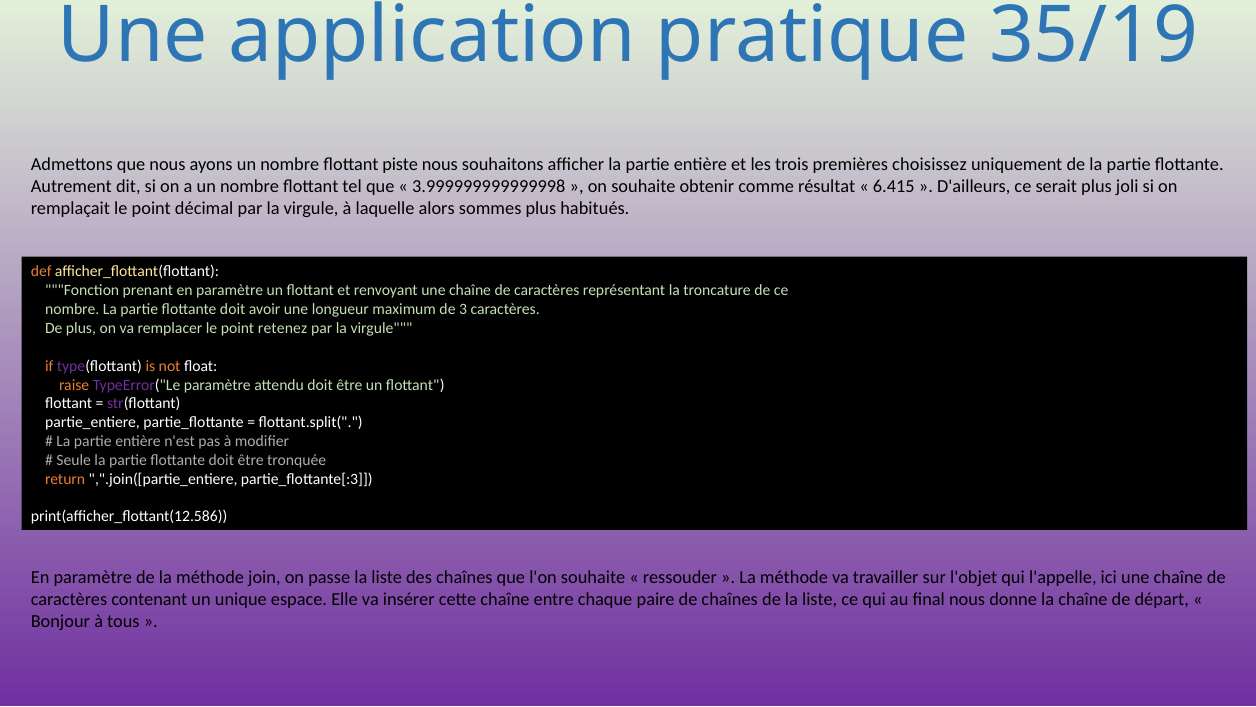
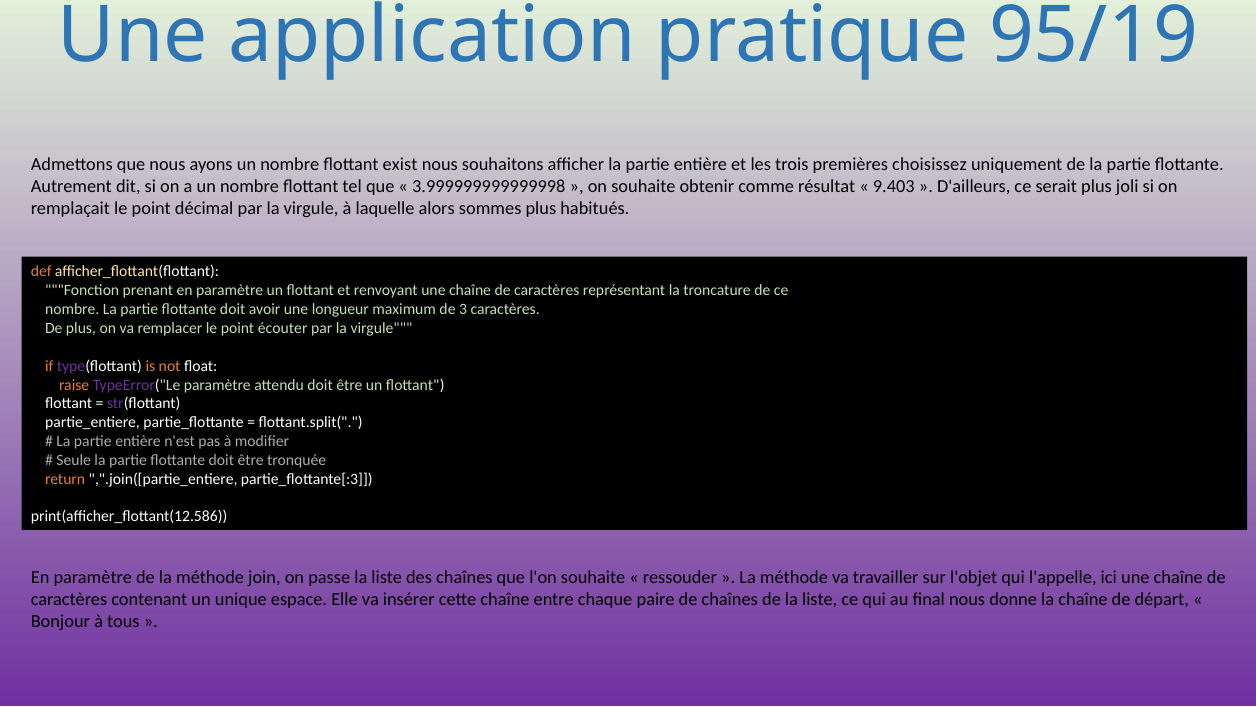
35/19: 35/19 -> 95/19
piste: piste -> exist
6.415: 6.415 -> 9.403
retenez: retenez -> écouter
